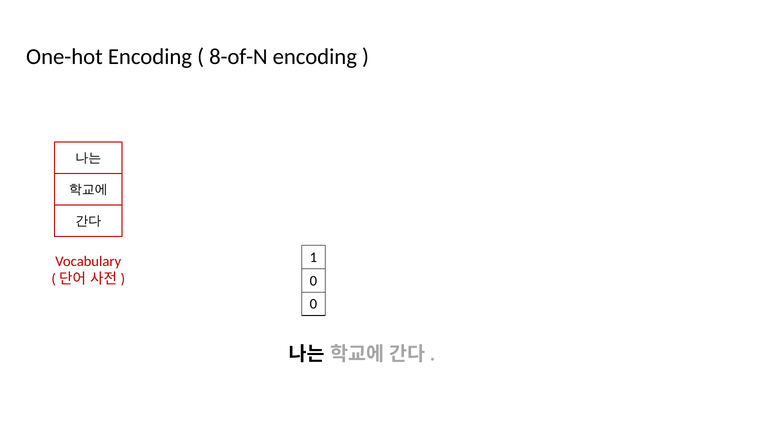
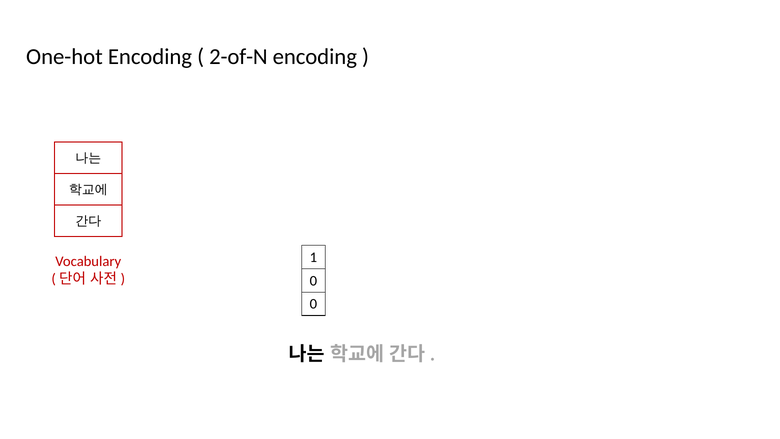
8-of-N: 8-of-N -> 2-of-N
